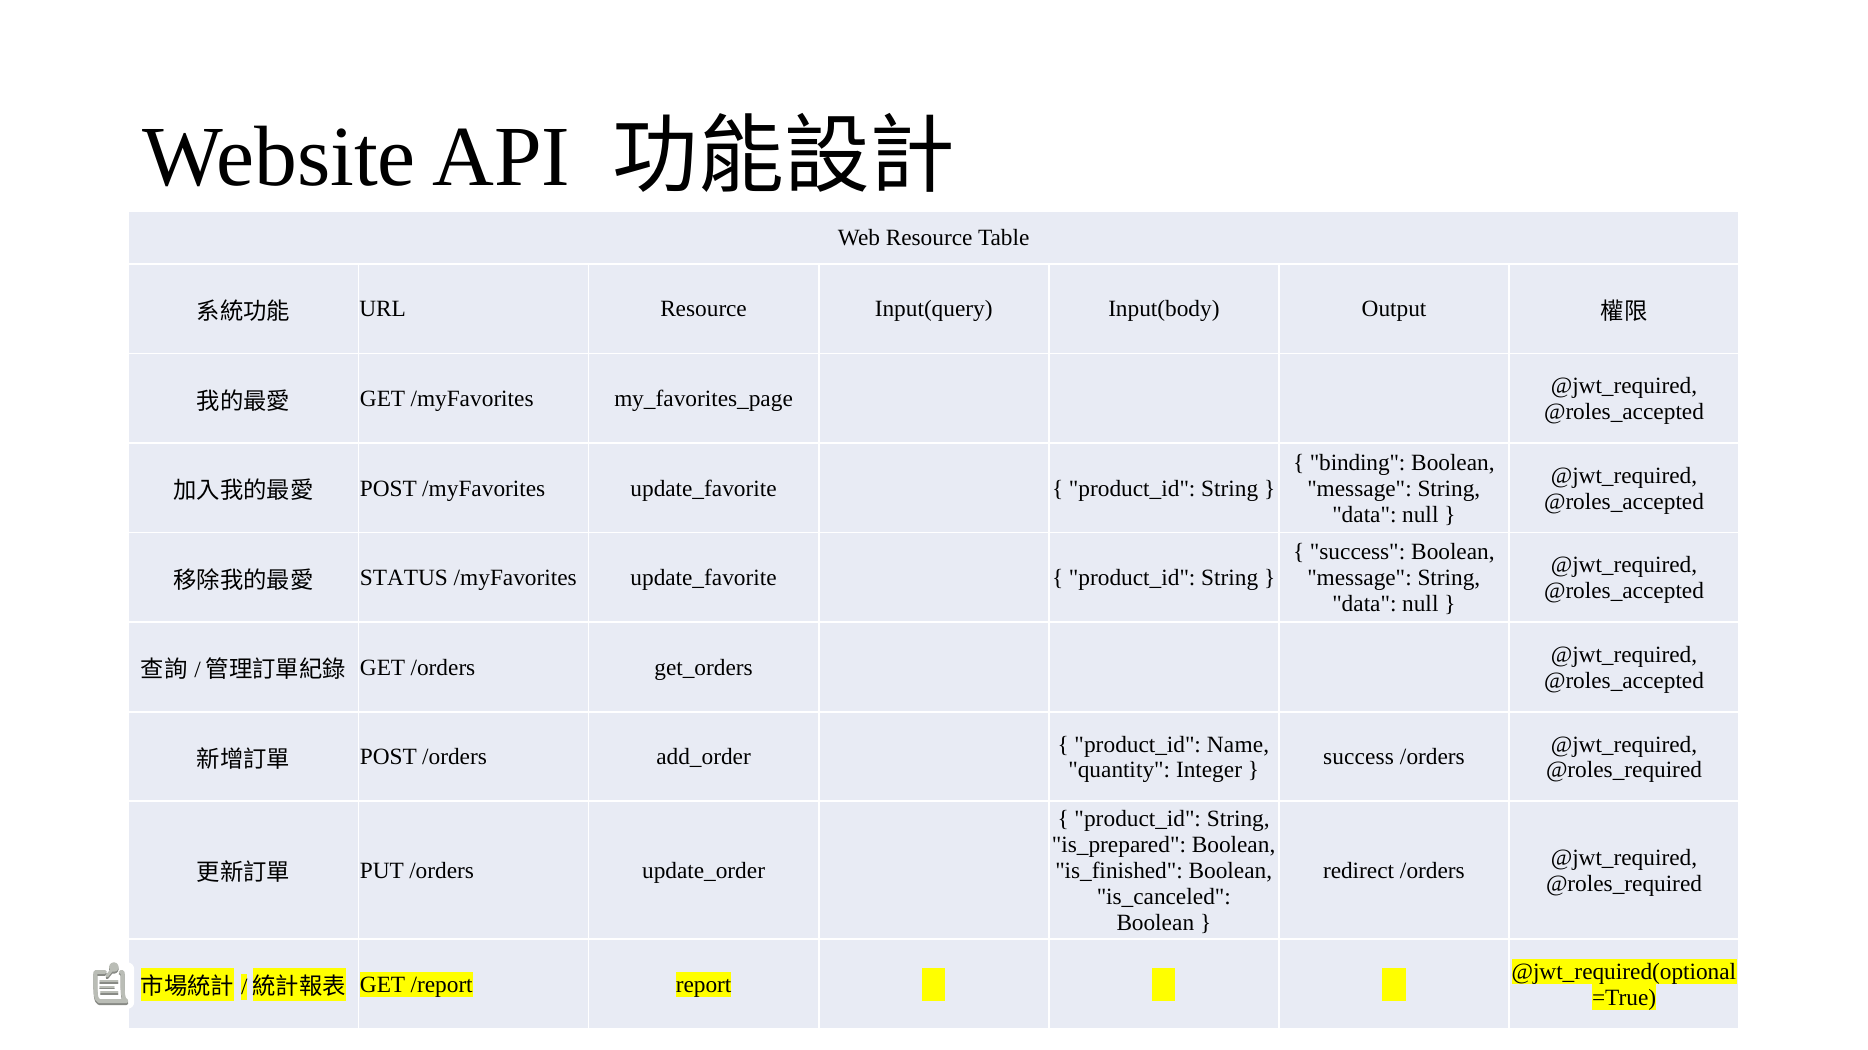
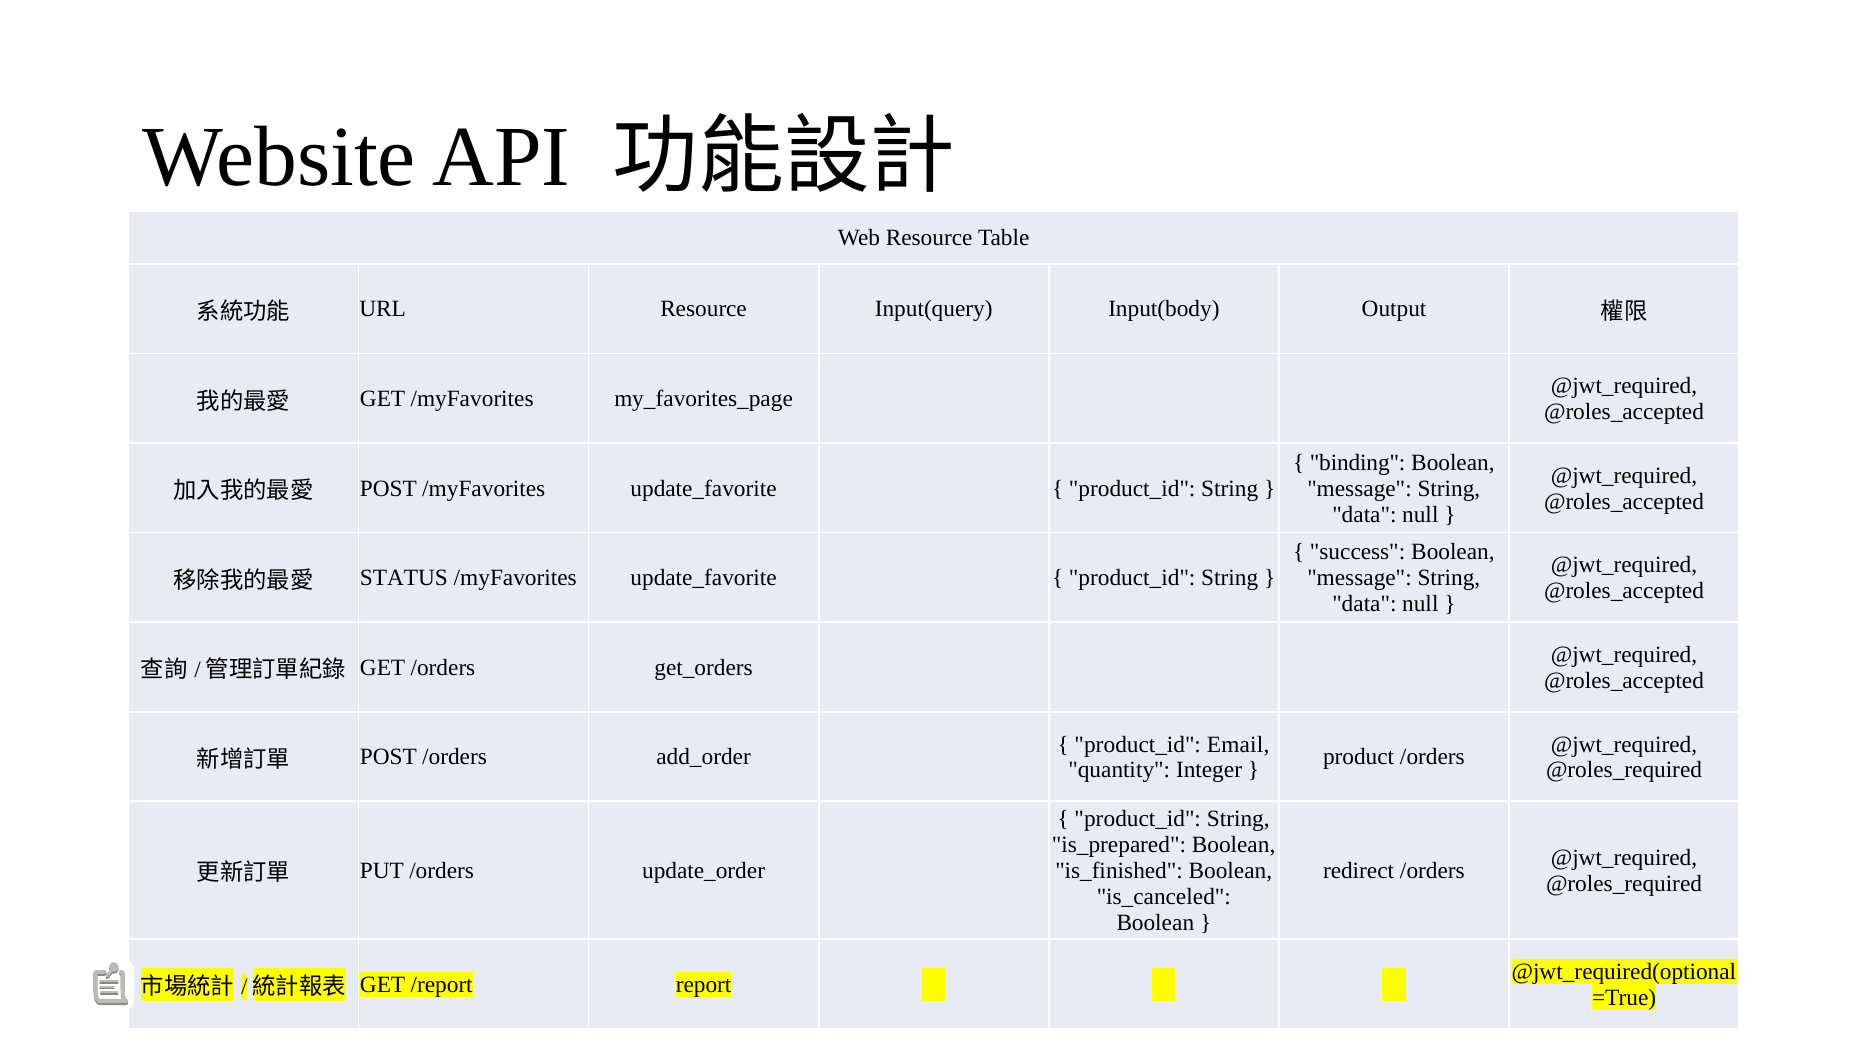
Name: Name -> Email
success at (1359, 758): success -> product
